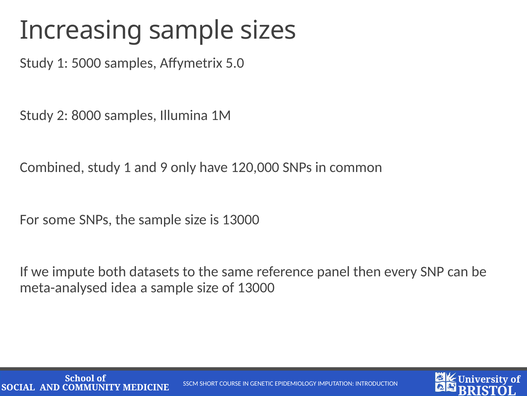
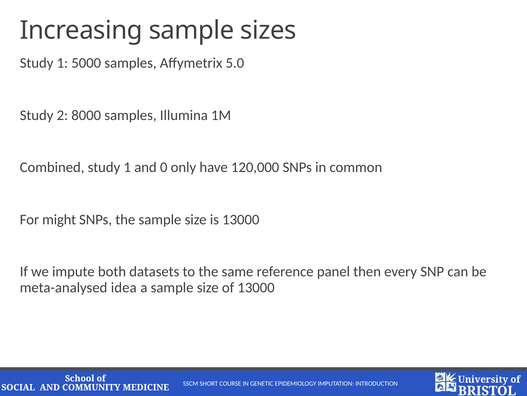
9: 9 -> 0
some: some -> might
